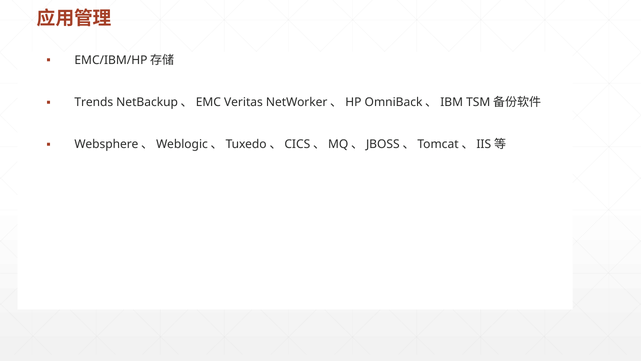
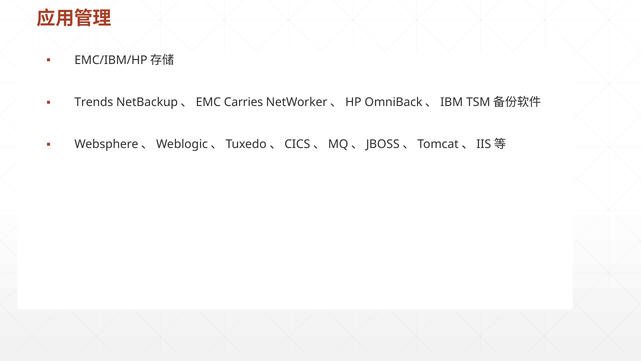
Veritas: Veritas -> Carries
